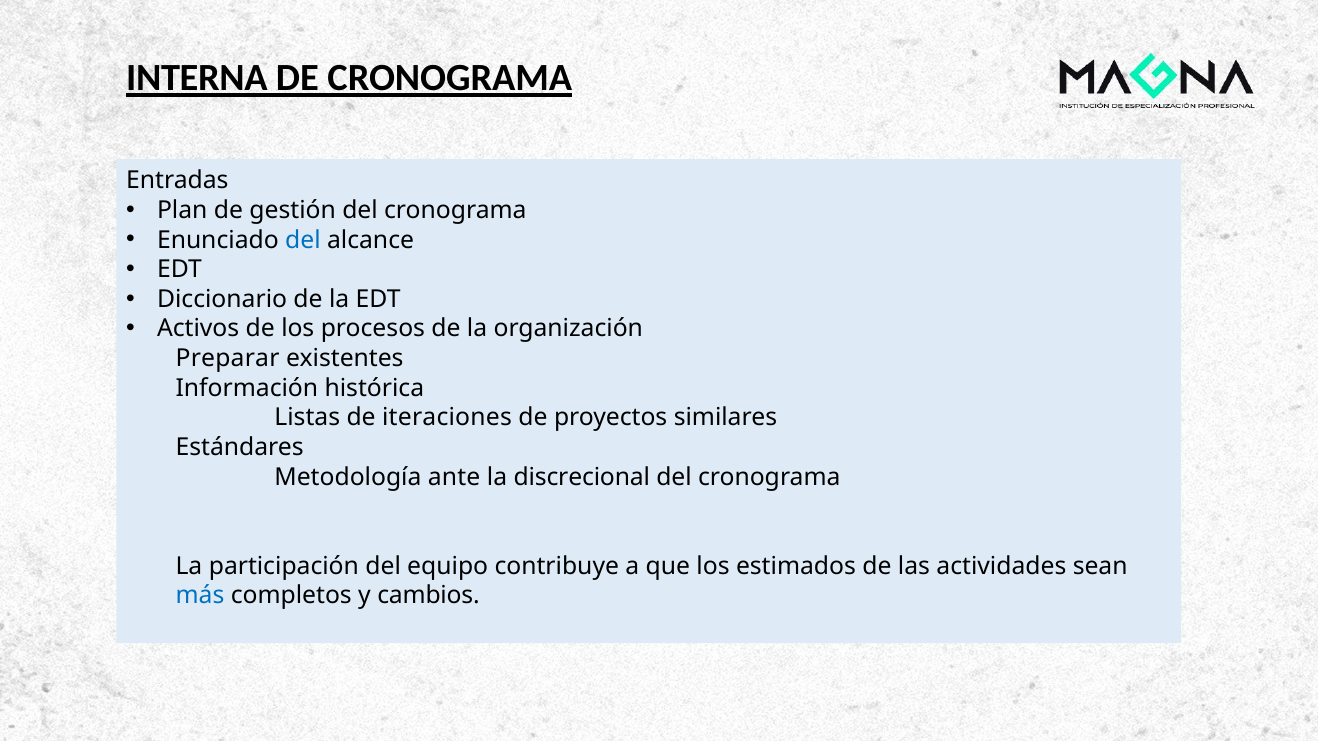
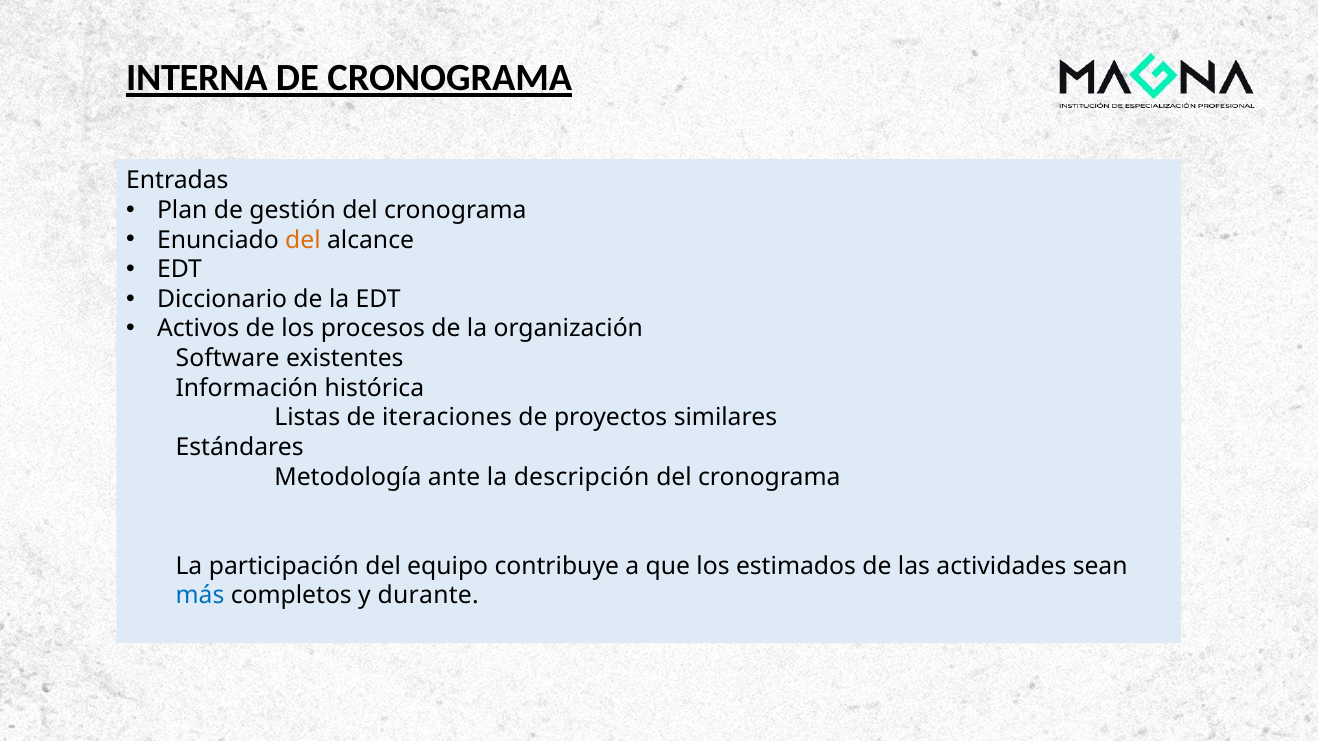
del at (303, 240) colour: blue -> orange
Preparar: Preparar -> Software
discrecional: discrecional -> descripción
cambios: cambios -> durante
